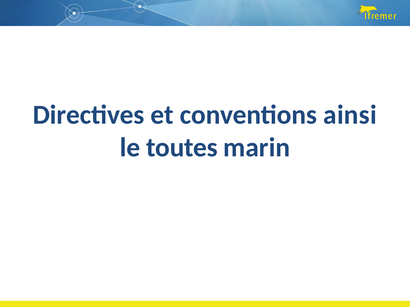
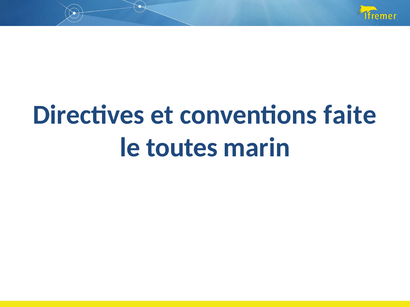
ainsi: ainsi -> faite
